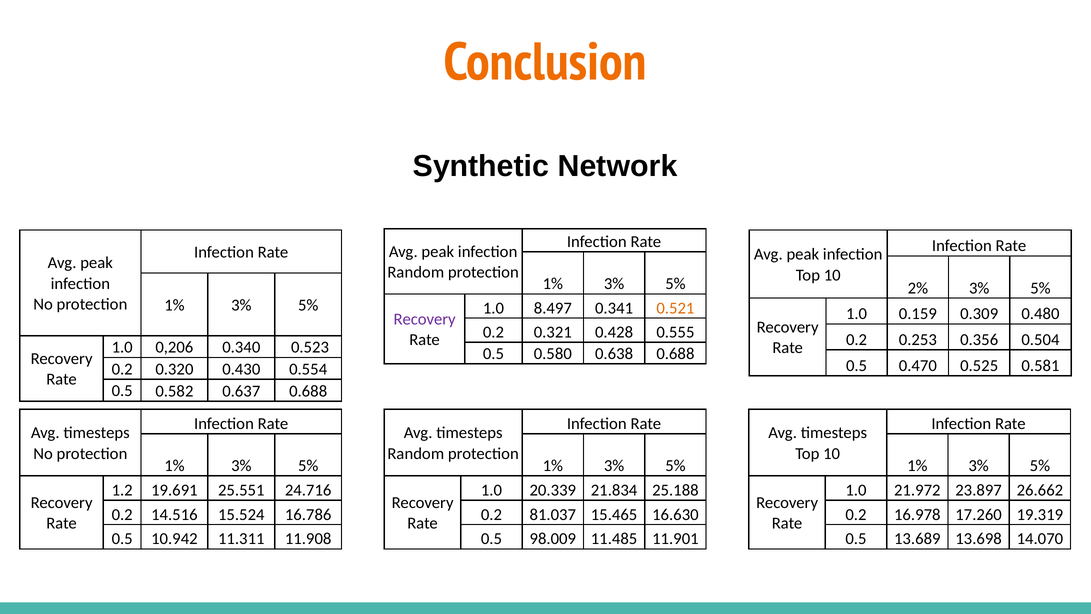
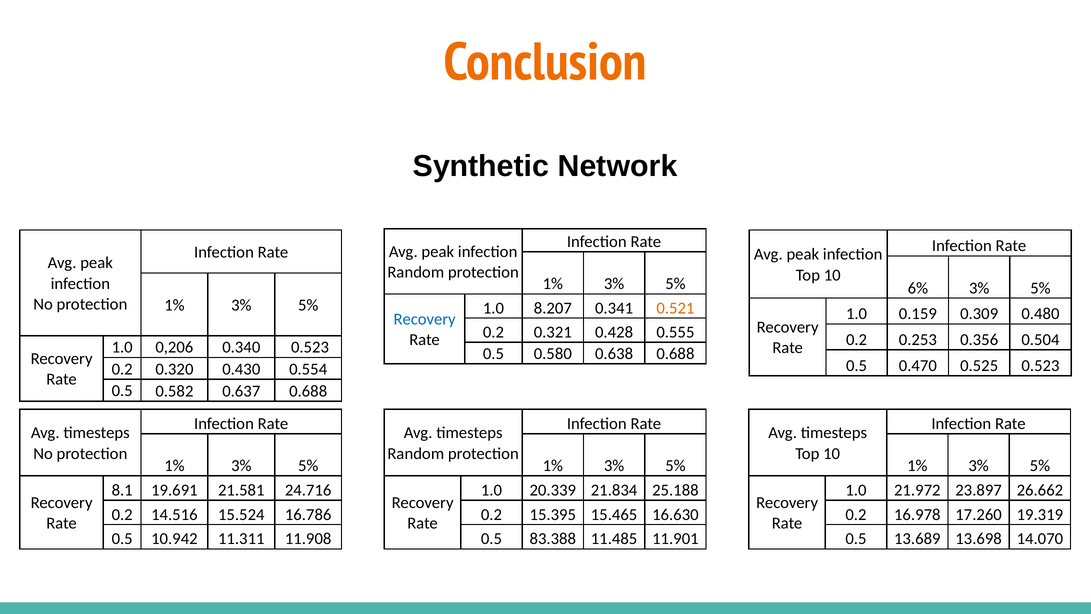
2%: 2% -> 6%
8.497: 8.497 -> 8.207
Recovery at (425, 319) colour: purple -> blue
0.525 0.581: 0.581 -> 0.523
1.2: 1.2 -> 8.1
25.551: 25.551 -> 21.581
81.037: 81.037 -> 15.395
98.009: 98.009 -> 83.388
